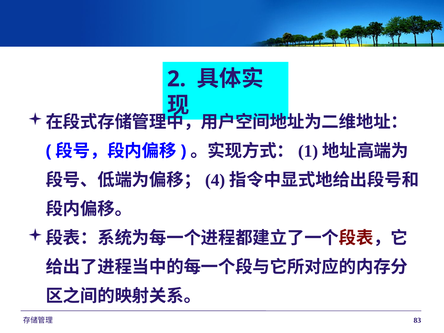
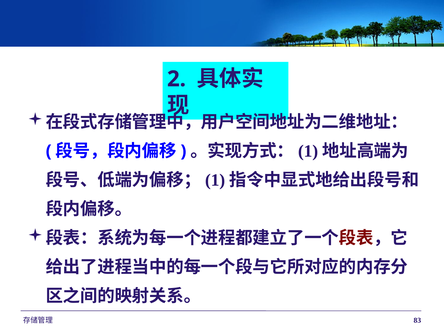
4 at (215, 180): 4 -> 1
